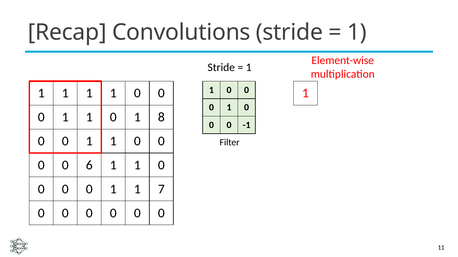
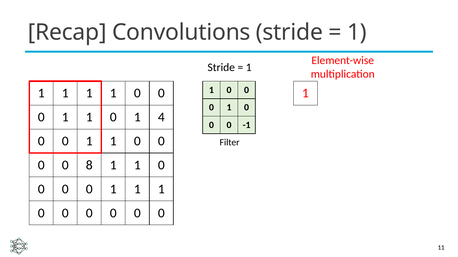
8: 8 -> 4
6: 6 -> 8
0 1 1 7: 7 -> 1
